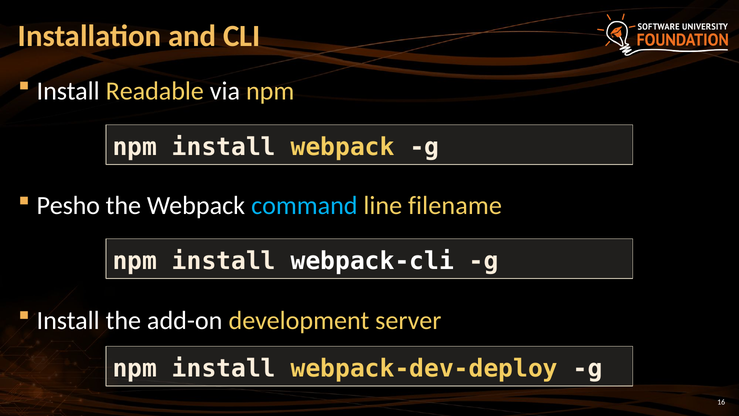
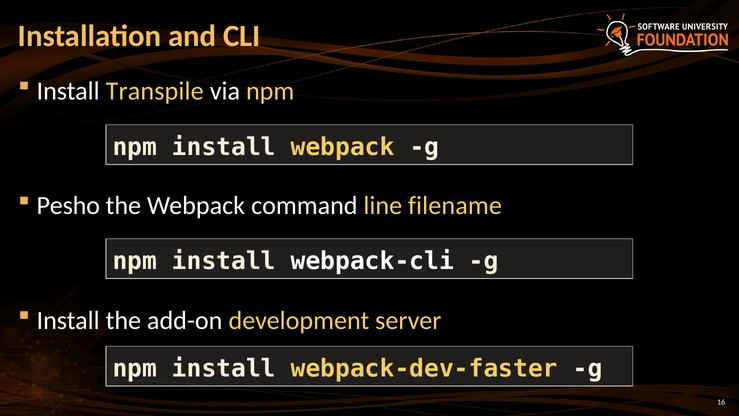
Readable: Readable -> Transpile
command colour: light blue -> white
webpack-dev-deploy: webpack-dev-deploy -> webpack-dev-faster
